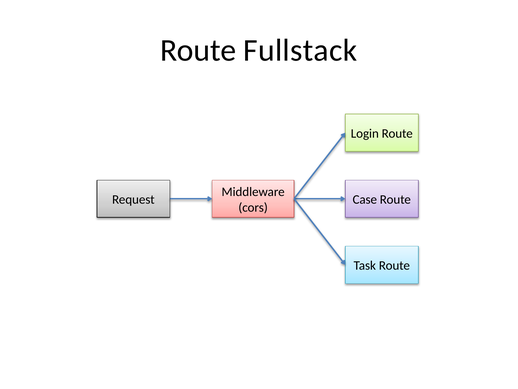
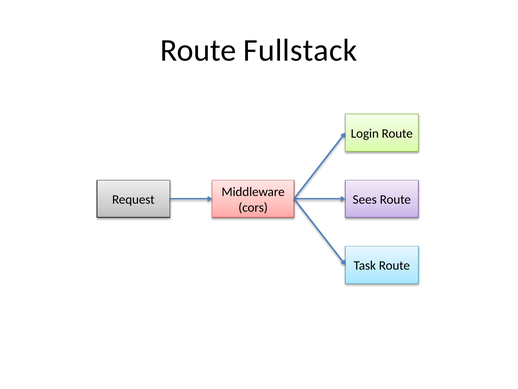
Case: Case -> Sees
